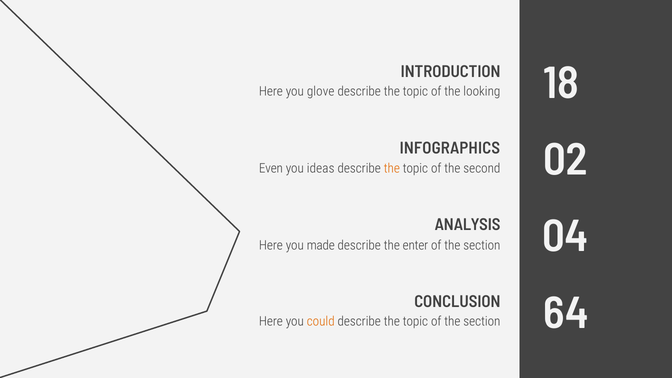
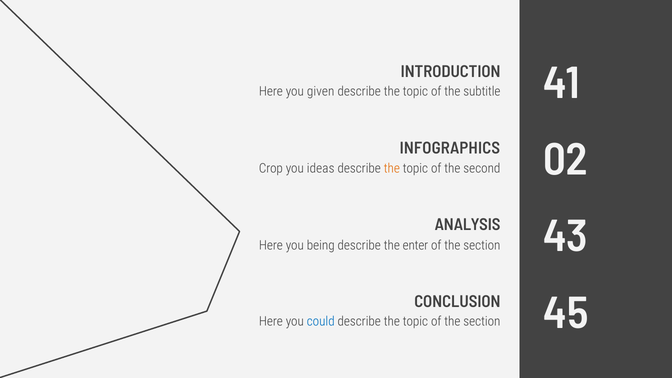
18: 18 -> 41
glove: glove -> given
looking: looking -> subtitle
Even: Even -> Crop
04: 04 -> 43
made: made -> being
64: 64 -> 45
could colour: orange -> blue
